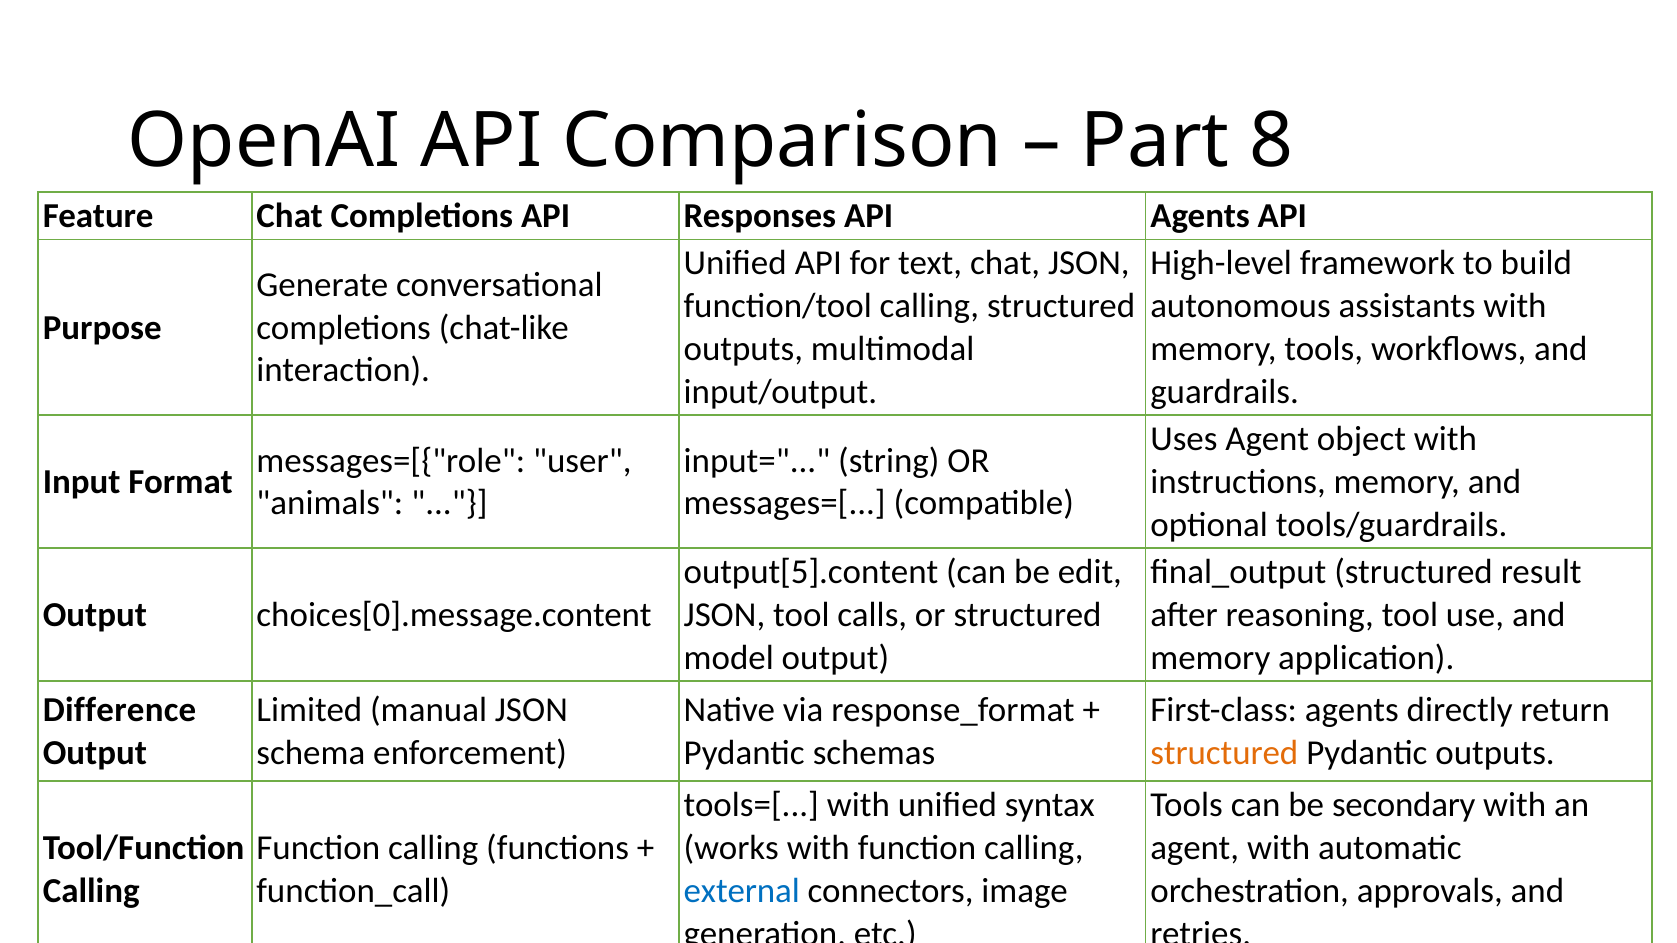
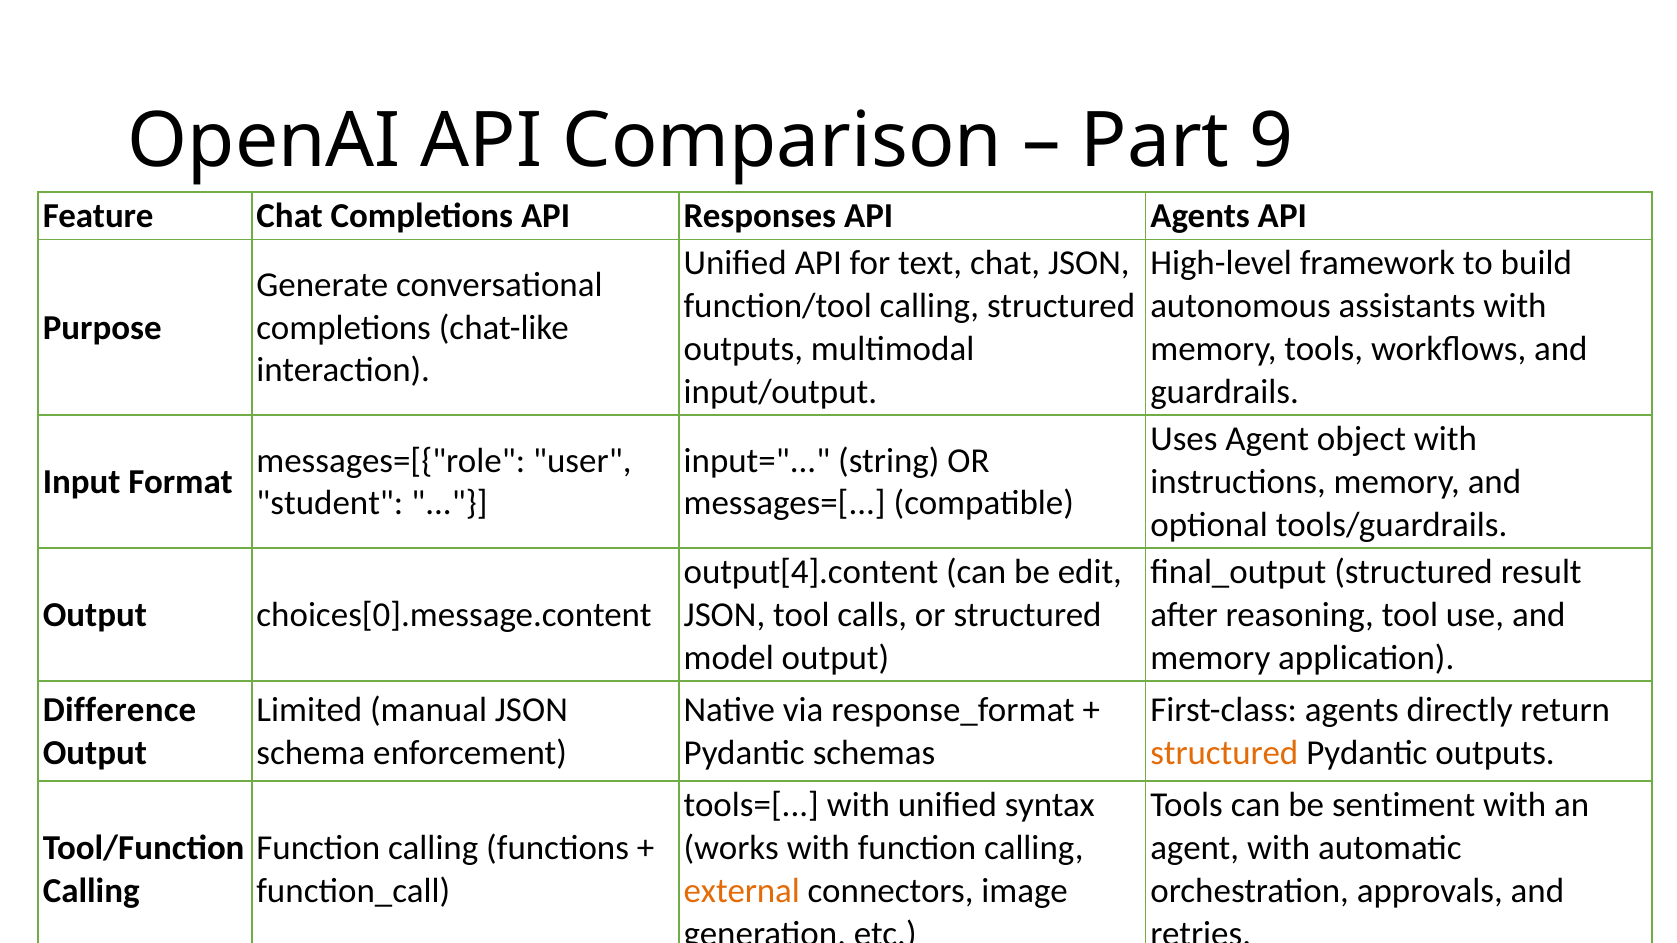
8: 8 -> 9
animals: animals -> student
output[5].content: output[5].content -> output[4].content
secondary: secondary -> sentiment
external colour: blue -> orange
